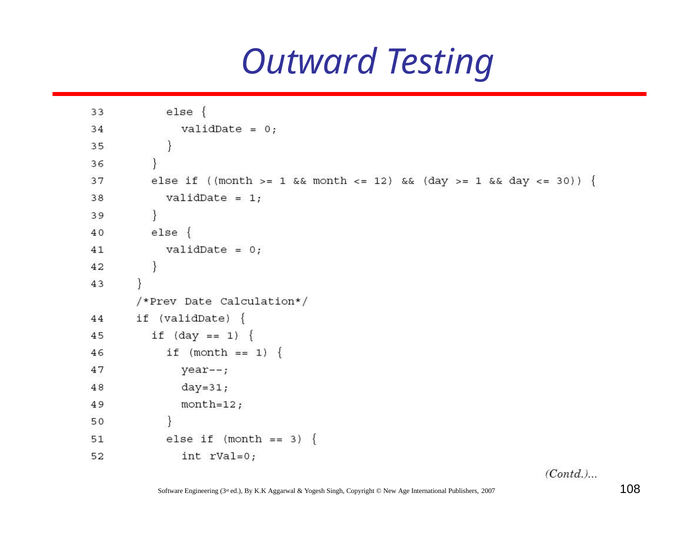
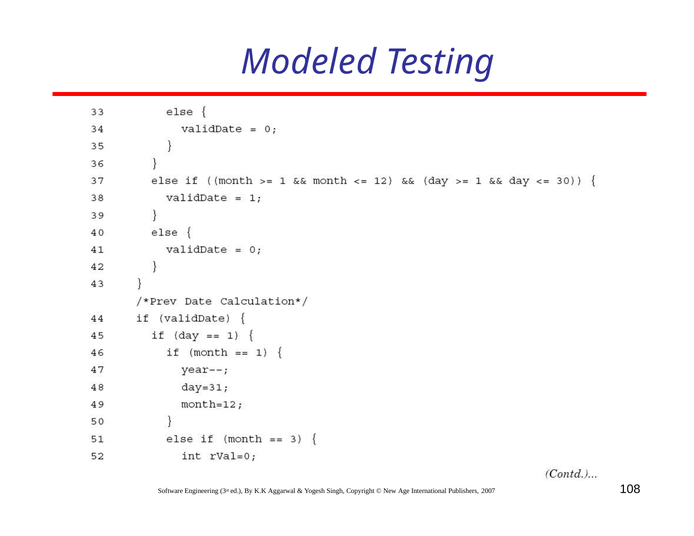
Outward: Outward -> Modeled
